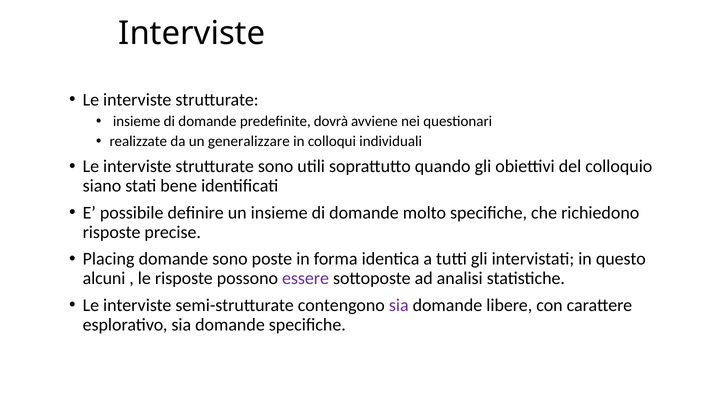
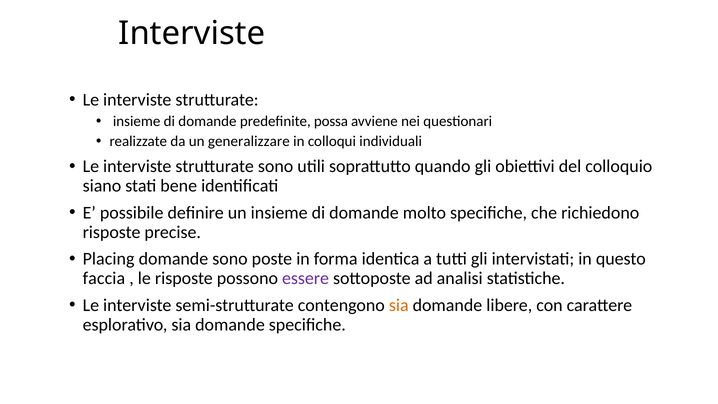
dovrà: dovrà -> possa
alcuni: alcuni -> faccia
sia at (399, 305) colour: purple -> orange
